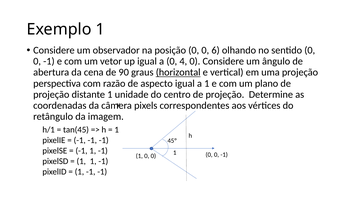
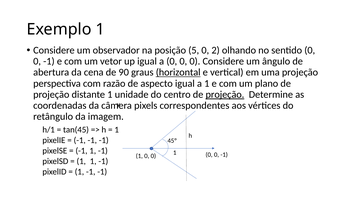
posição 0: 0 -> 5
6: 6 -> 2
a 0 4: 4 -> 0
projeção at (225, 94) underline: none -> present
